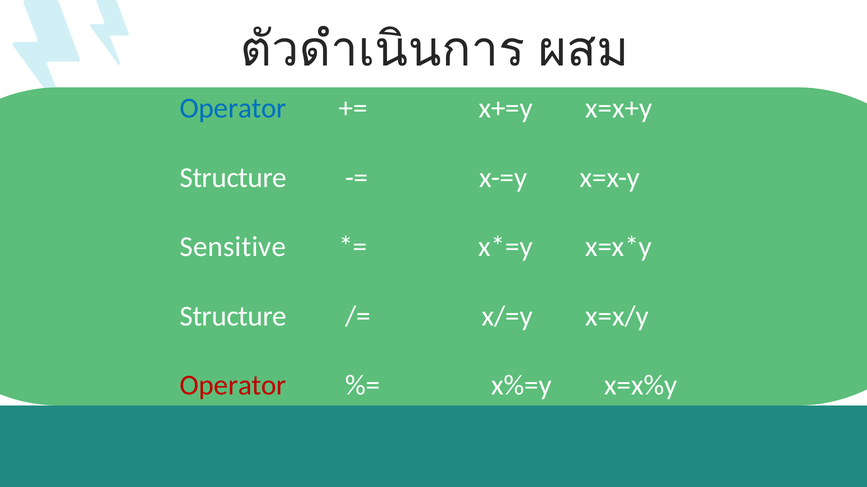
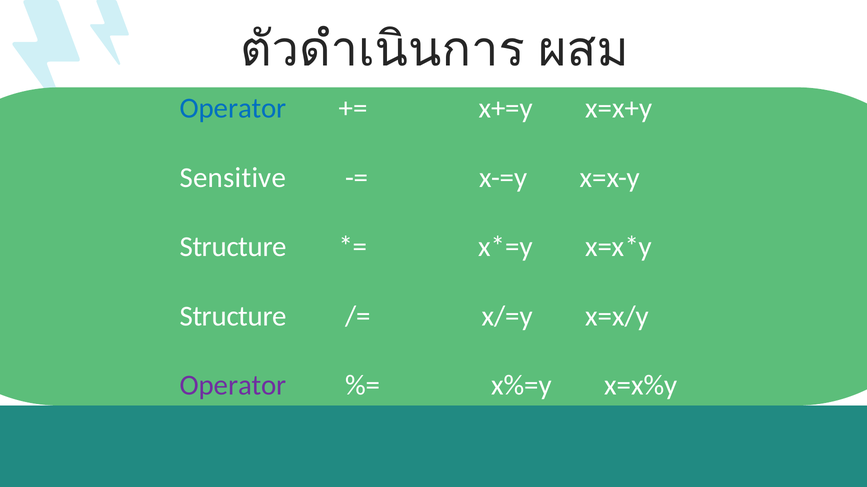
Structure at (233, 178): Structure -> Sensitive
Sensitive at (233, 247): Sensitive -> Structure
Operator at (233, 386) colour: red -> purple
